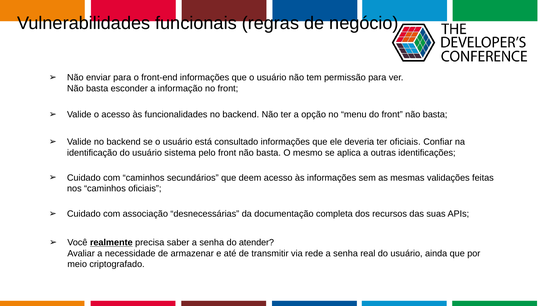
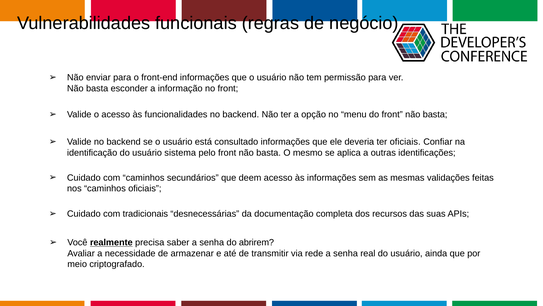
associação: associação -> tradicionais
atender: atender -> abrirem
